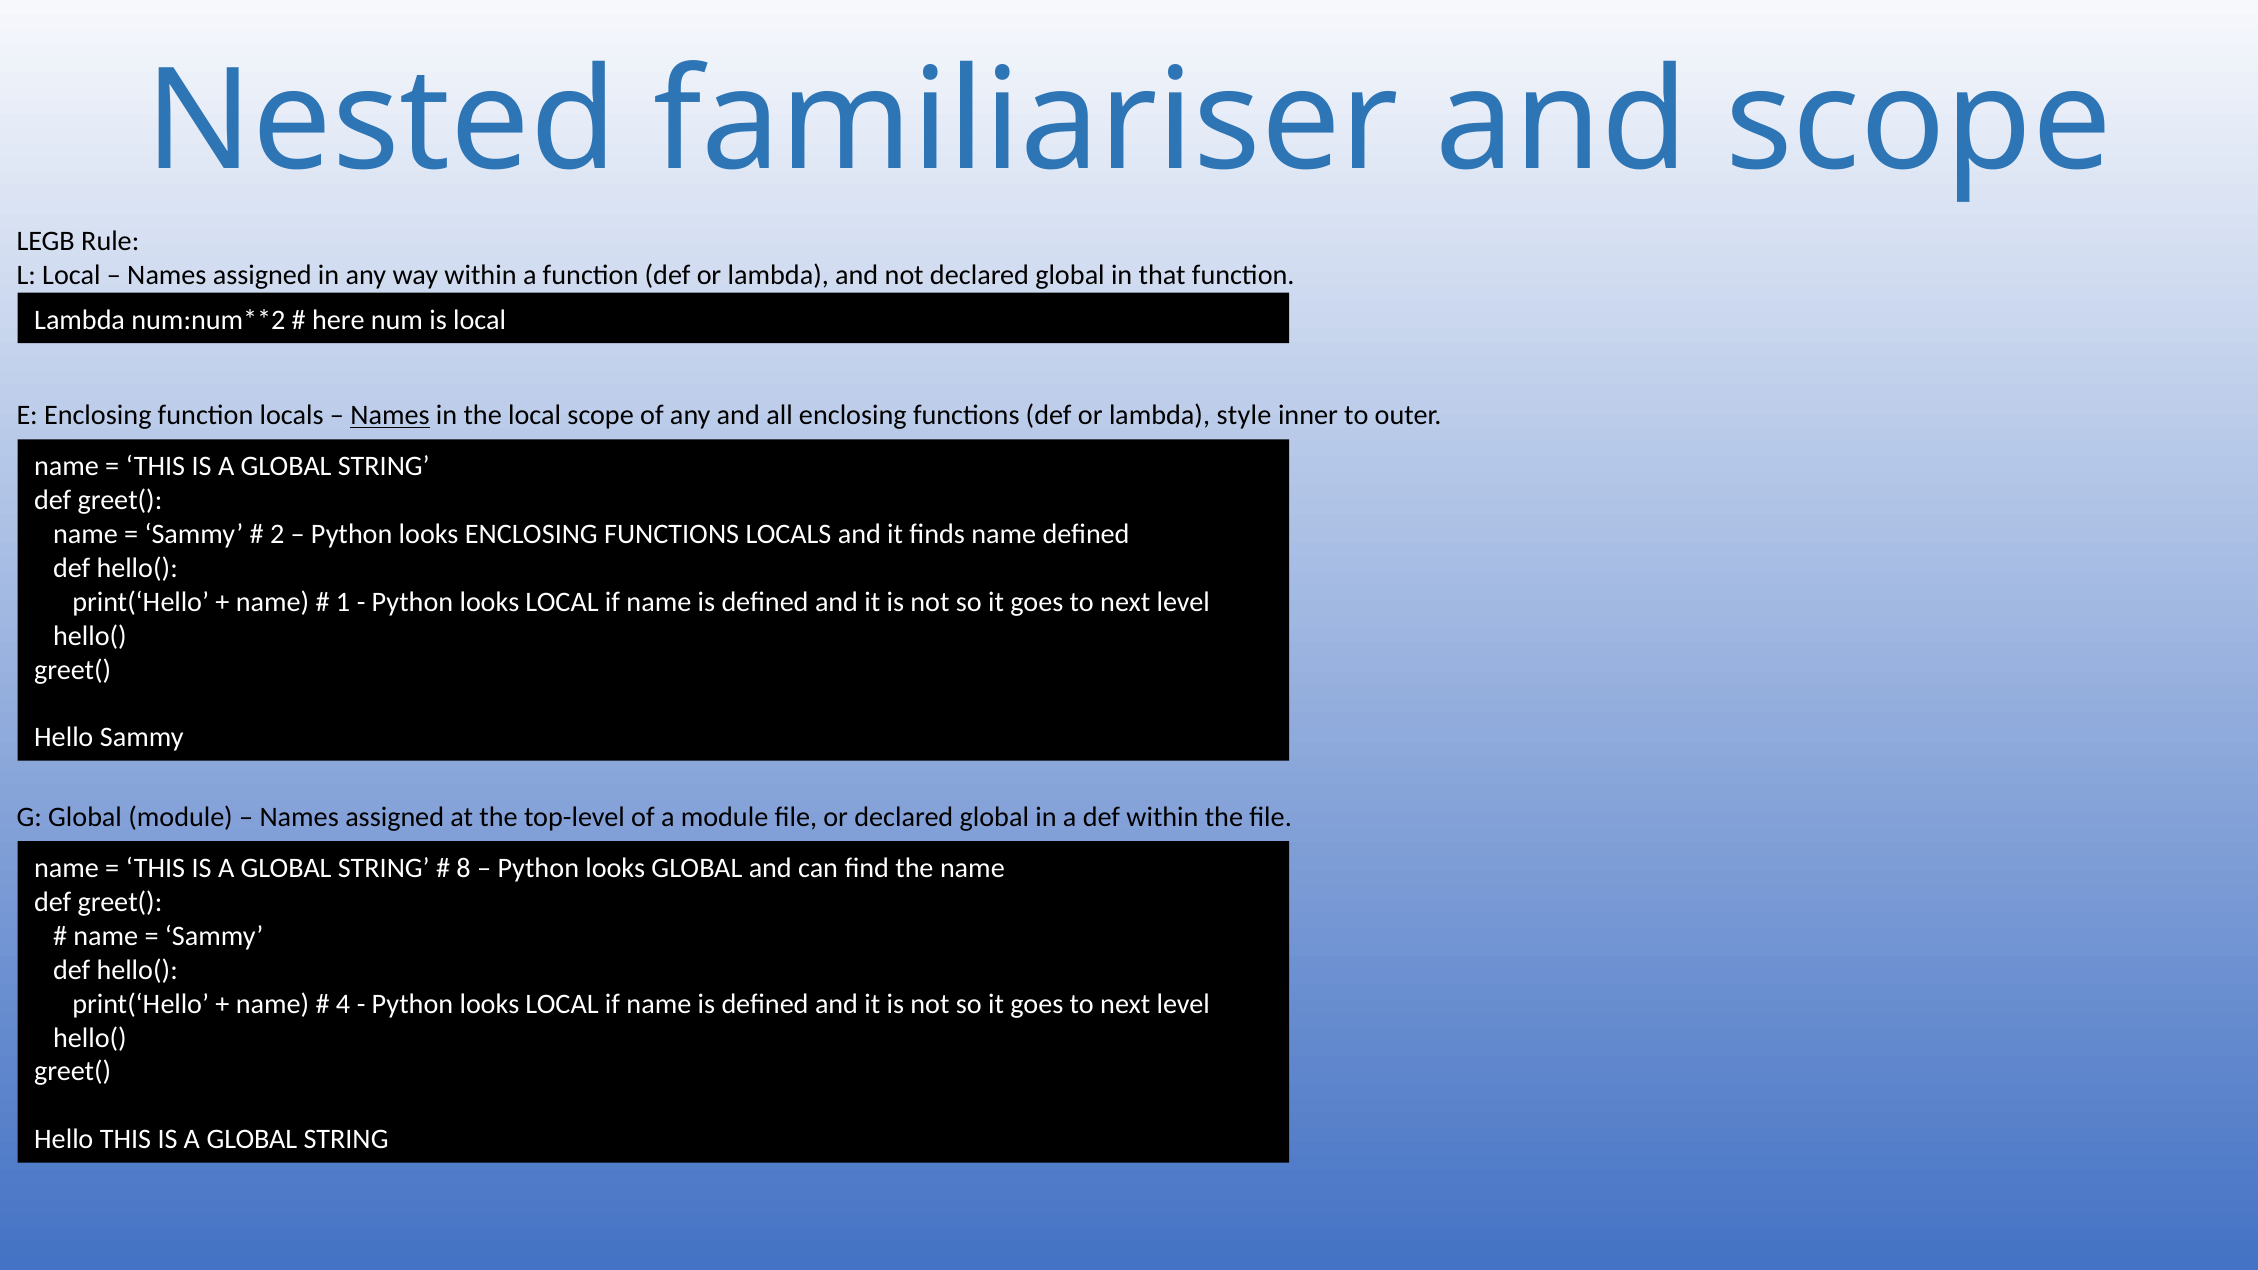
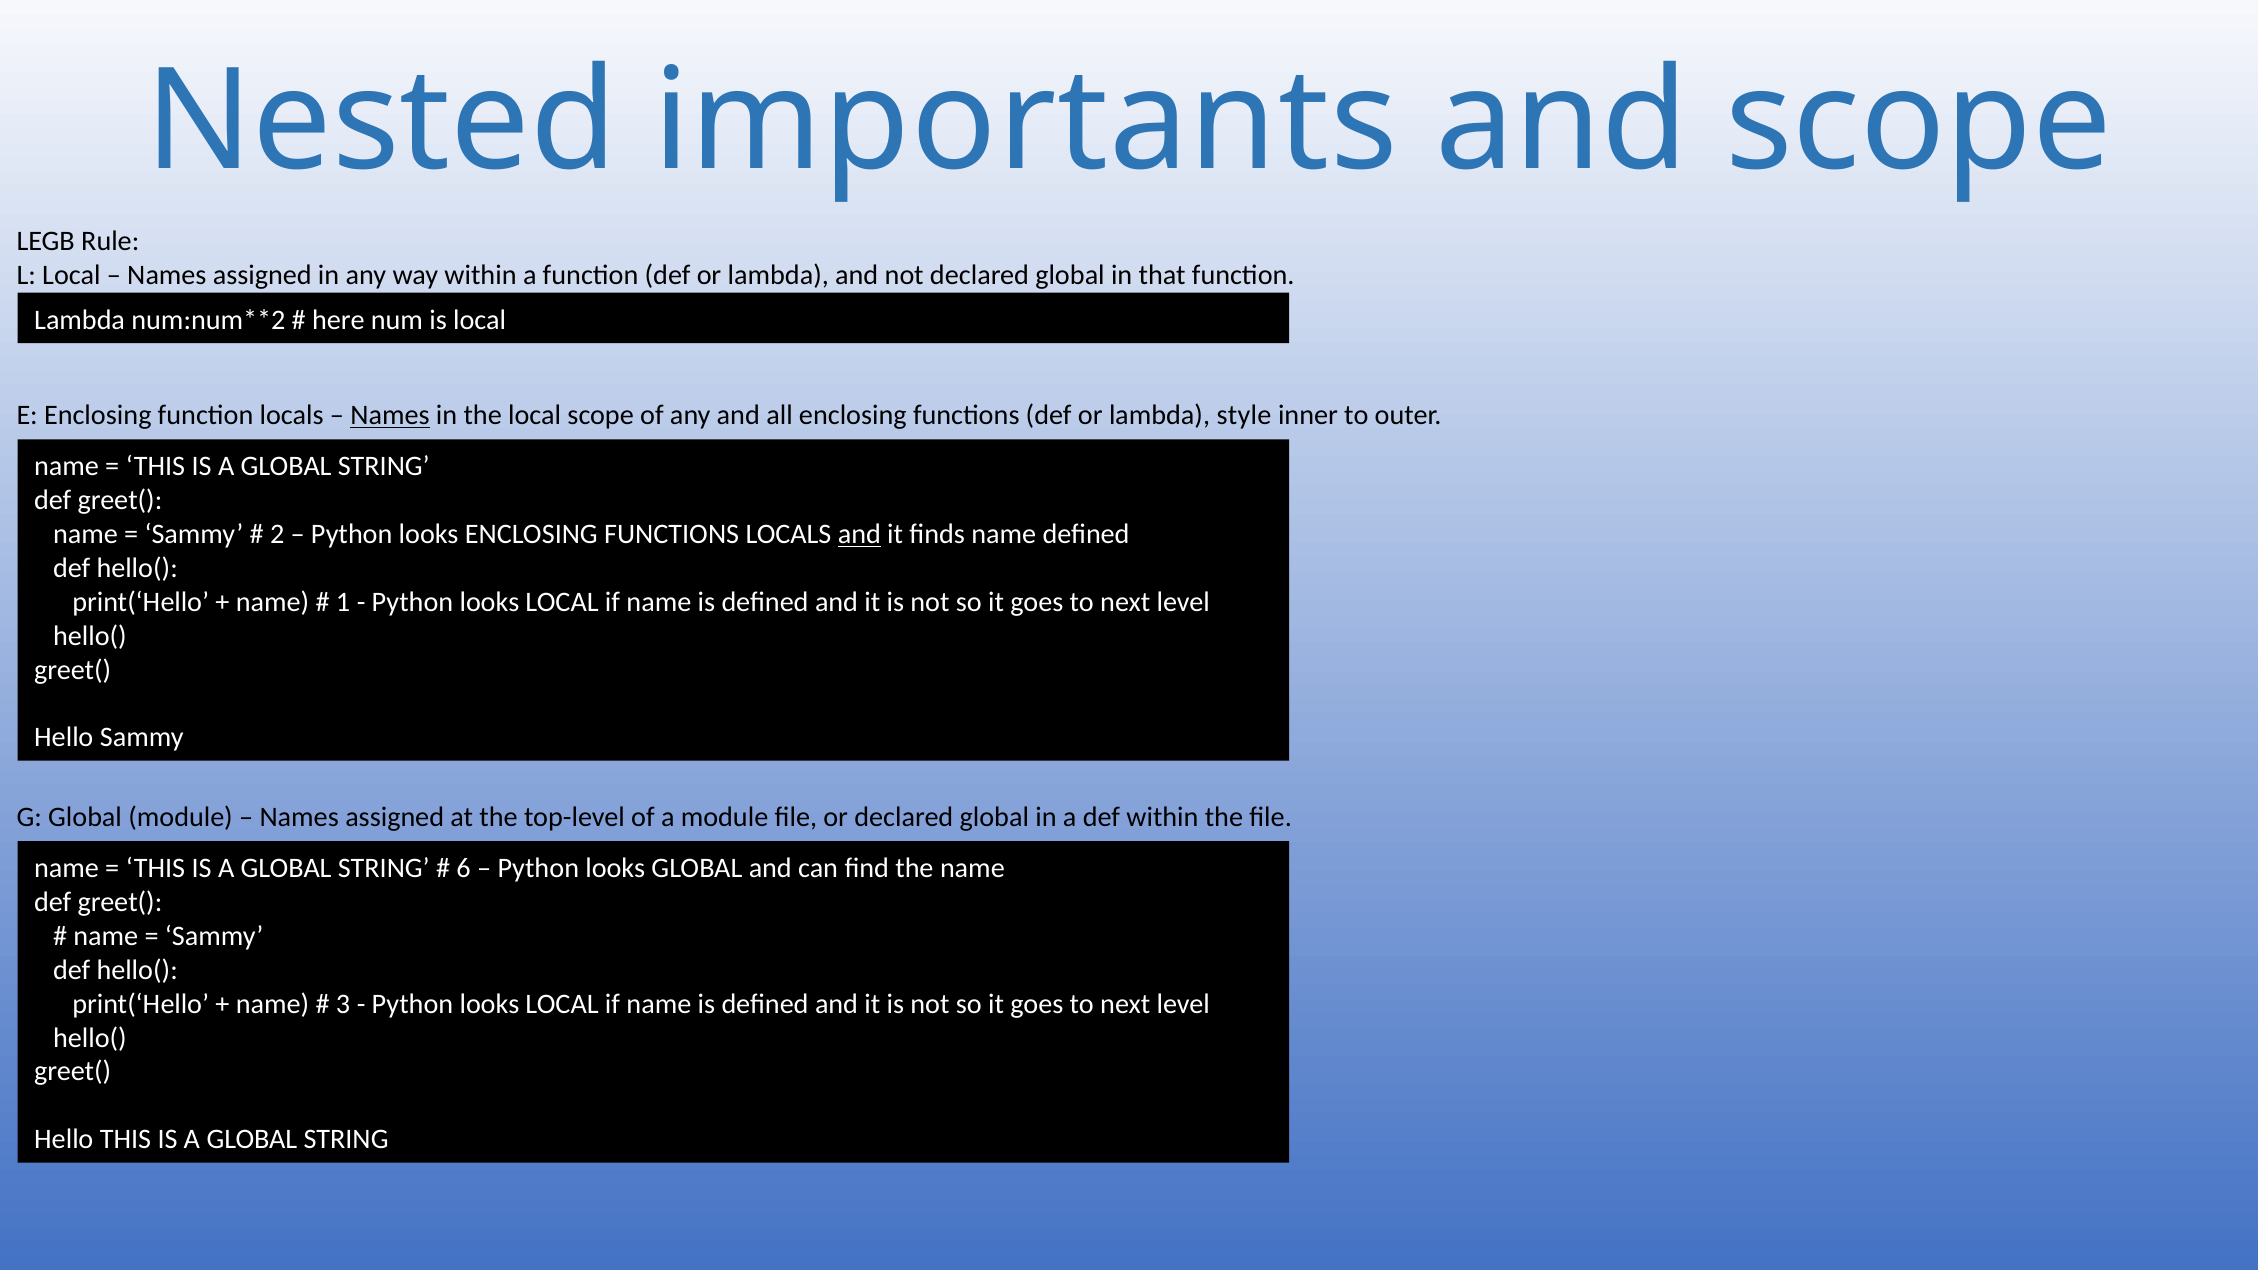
familiariser: familiariser -> importants
and at (859, 534) underline: none -> present
8: 8 -> 6
4: 4 -> 3
